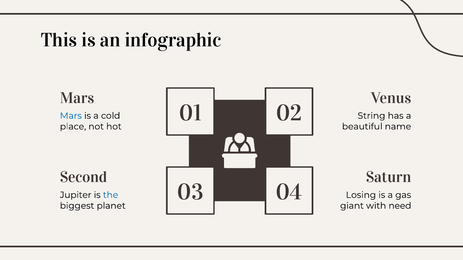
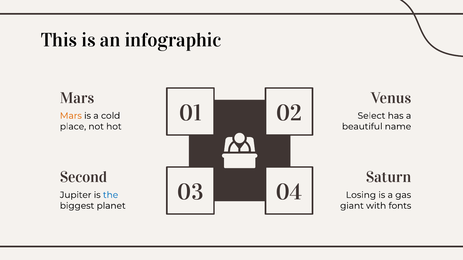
Mars at (71, 116) colour: blue -> orange
String: String -> Select
need: need -> fonts
